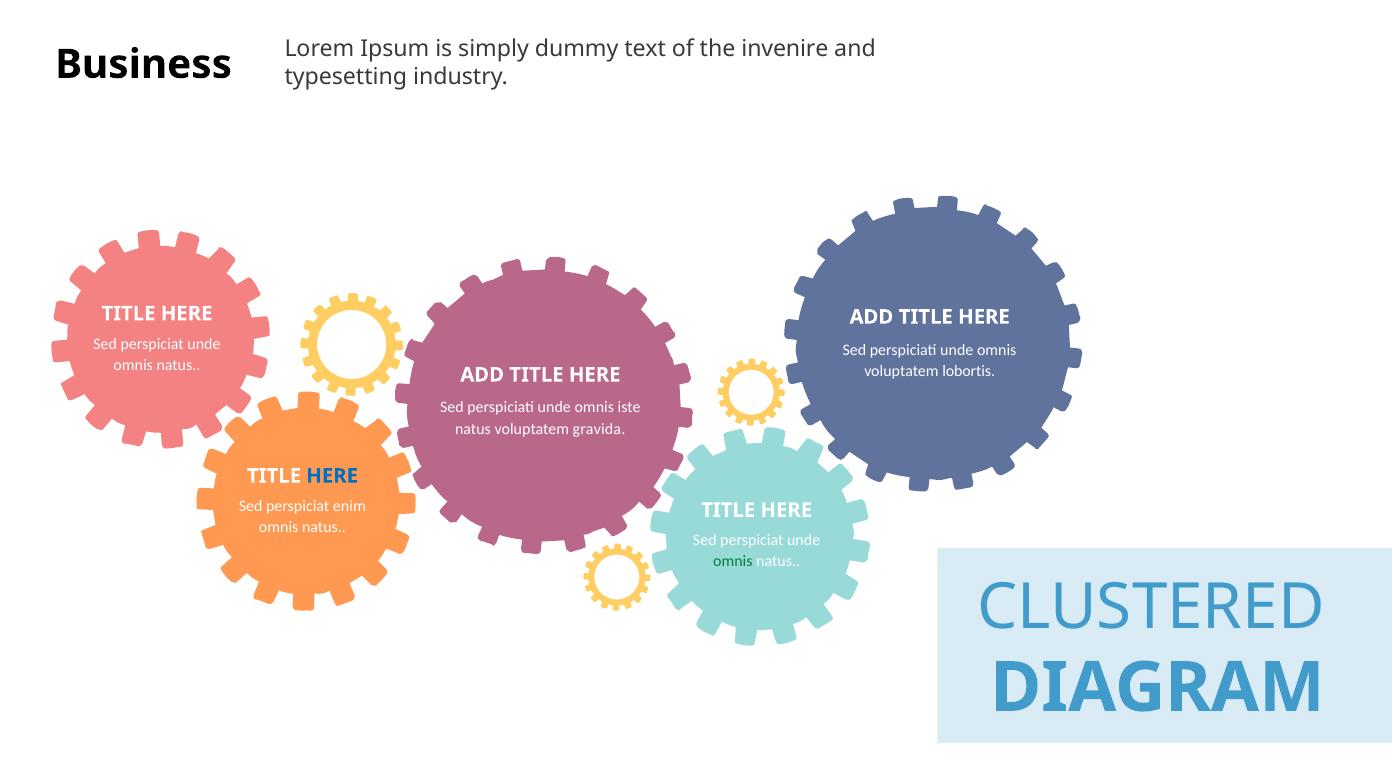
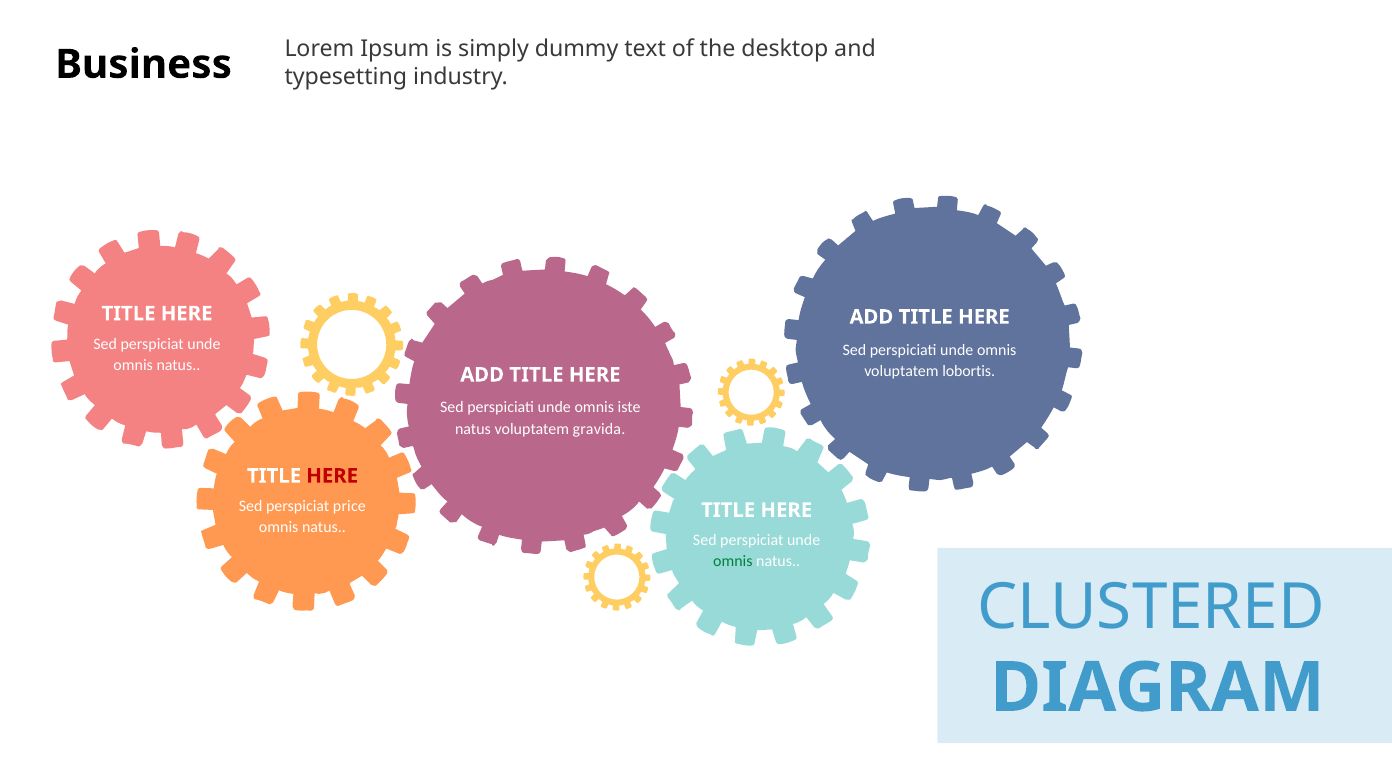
invenire: invenire -> desktop
HERE at (332, 476) colour: blue -> red
enim: enim -> price
